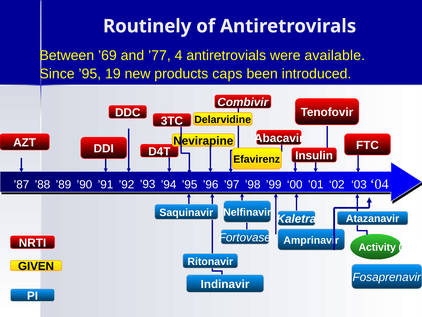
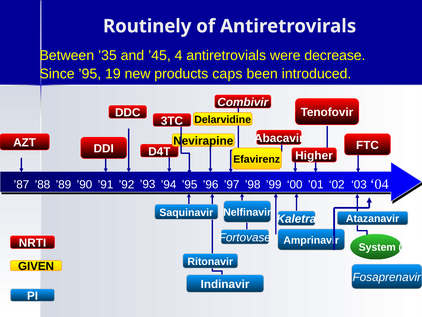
’69: ’69 -> ’35
’77: ’77 -> ’45
available: available -> decrease
Insulin: Insulin -> Higher
Activity: Activity -> System
